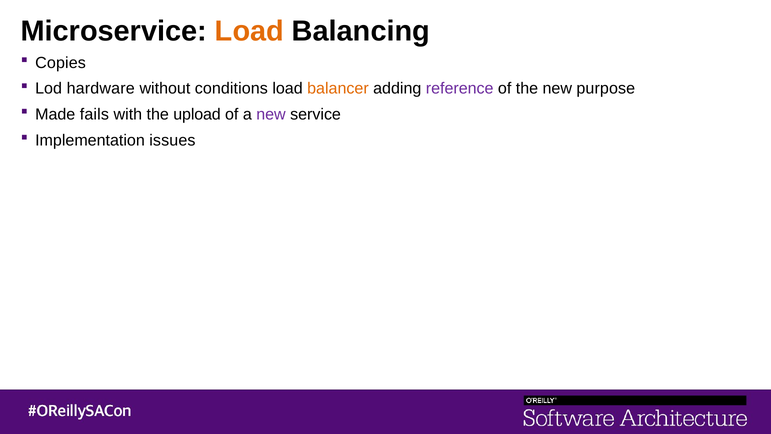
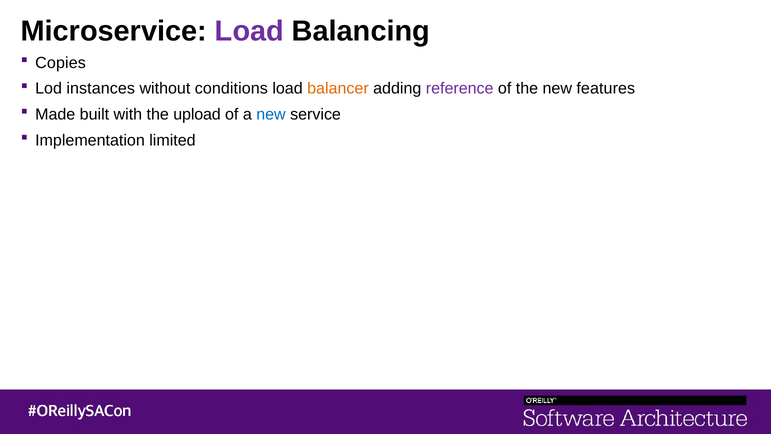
Load at (249, 31) colour: orange -> purple
hardware: hardware -> instances
purpose: purpose -> features
fails: fails -> built
new at (271, 114) colour: purple -> blue
issues: issues -> limited
